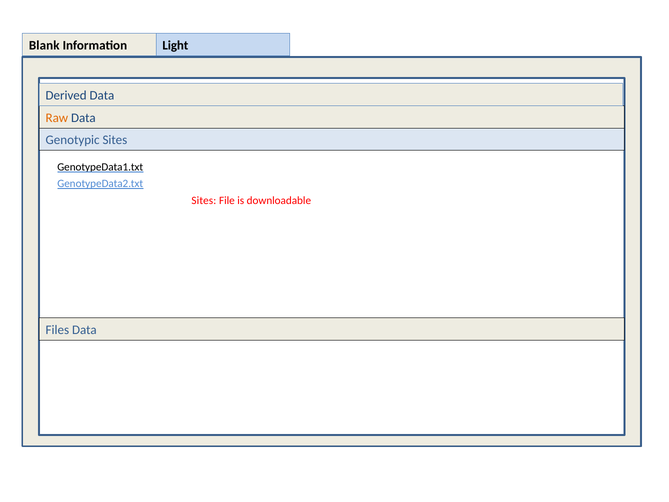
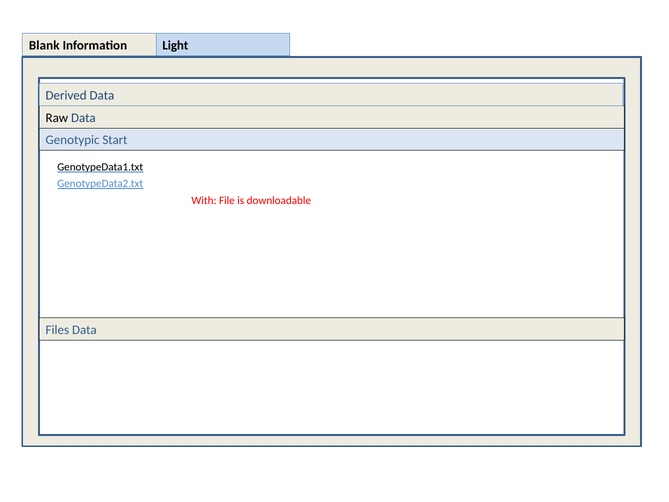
Raw colour: orange -> black
Genotypic Sites: Sites -> Start
Sites at (204, 200): Sites -> With
